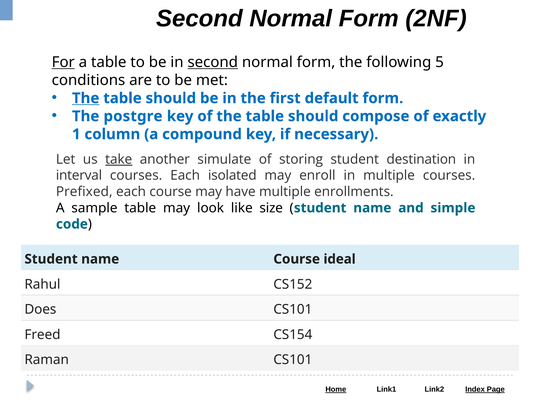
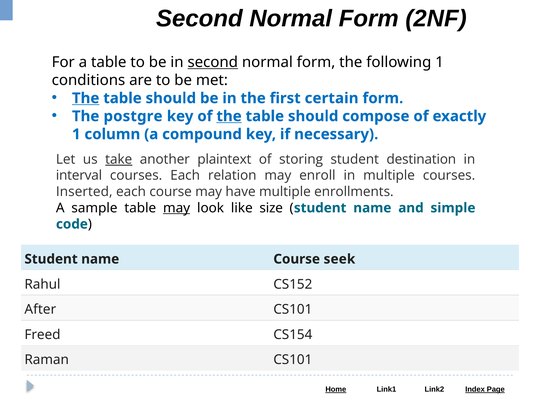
For underline: present -> none
following 5: 5 -> 1
default: default -> certain
the at (229, 116) underline: none -> present
simulate: simulate -> plaintext
isolated: isolated -> relation
Prefixed: Prefixed -> Inserted
may at (177, 208) underline: none -> present
ideal: ideal -> seek
Does: Does -> After
